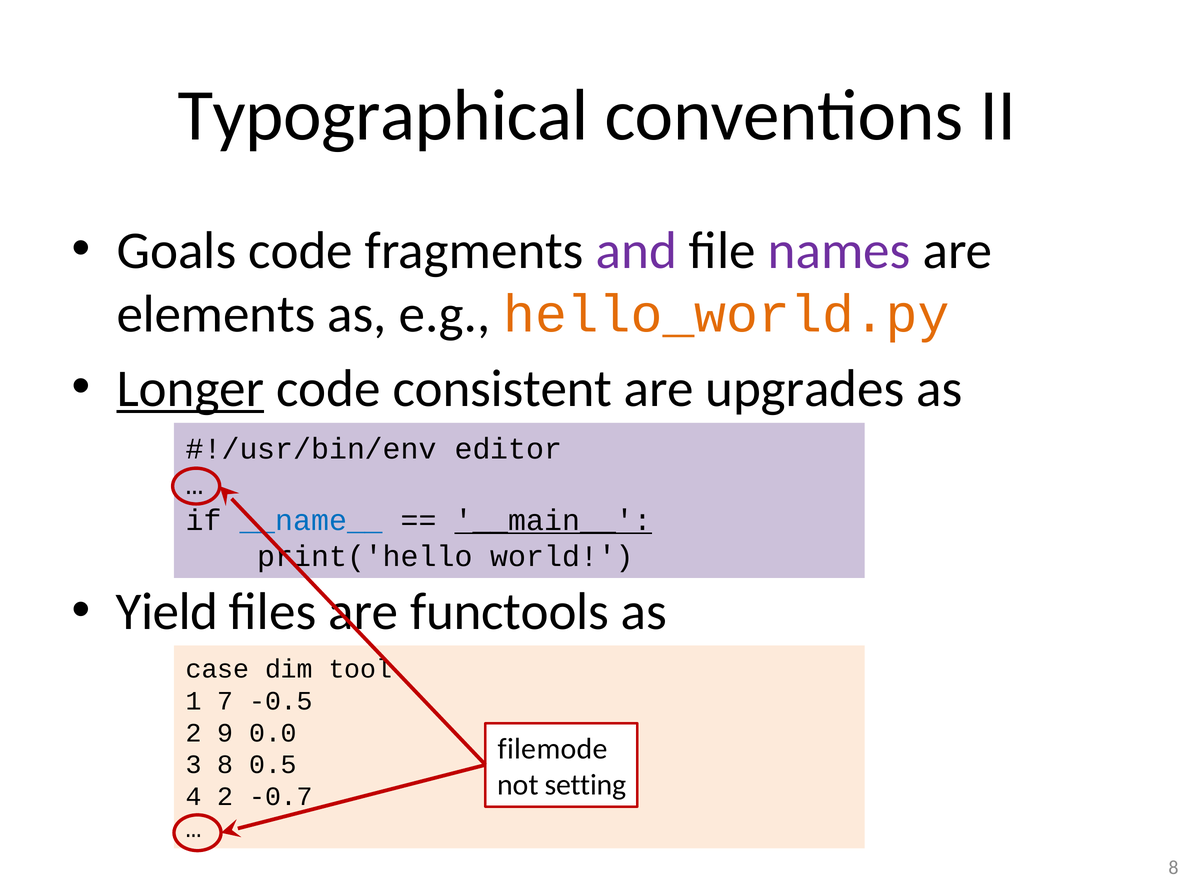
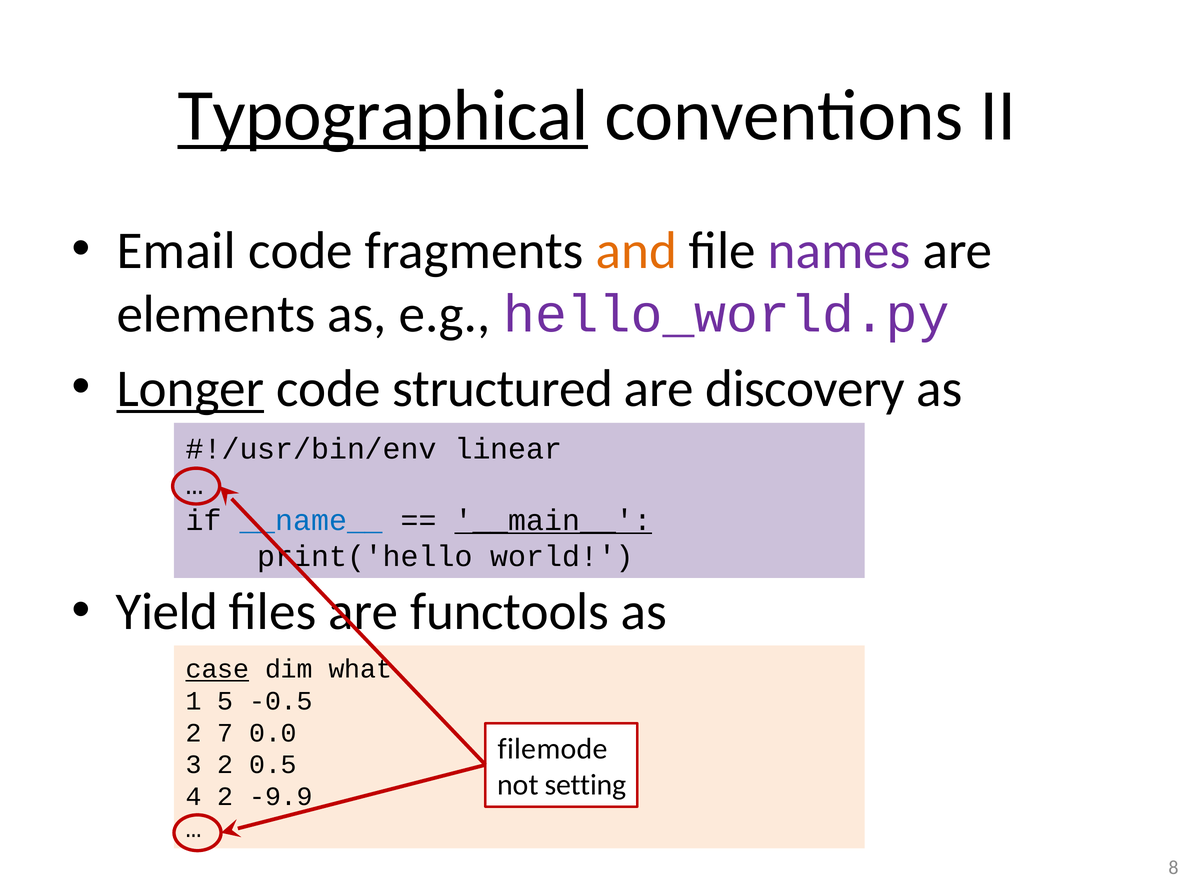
Typographical underline: none -> present
Goals: Goals -> Email
and colour: purple -> orange
hello_world.py colour: orange -> purple
consistent: consistent -> structured
upgrades: upgrades -> discovery
editor: editor -> linear
case underline: none -> present
tool: tool -> what
7: 7 -> 5
9: 9 -> 7
3 8: 8 -> 2
-0.7: -0.7 -> -9.9
